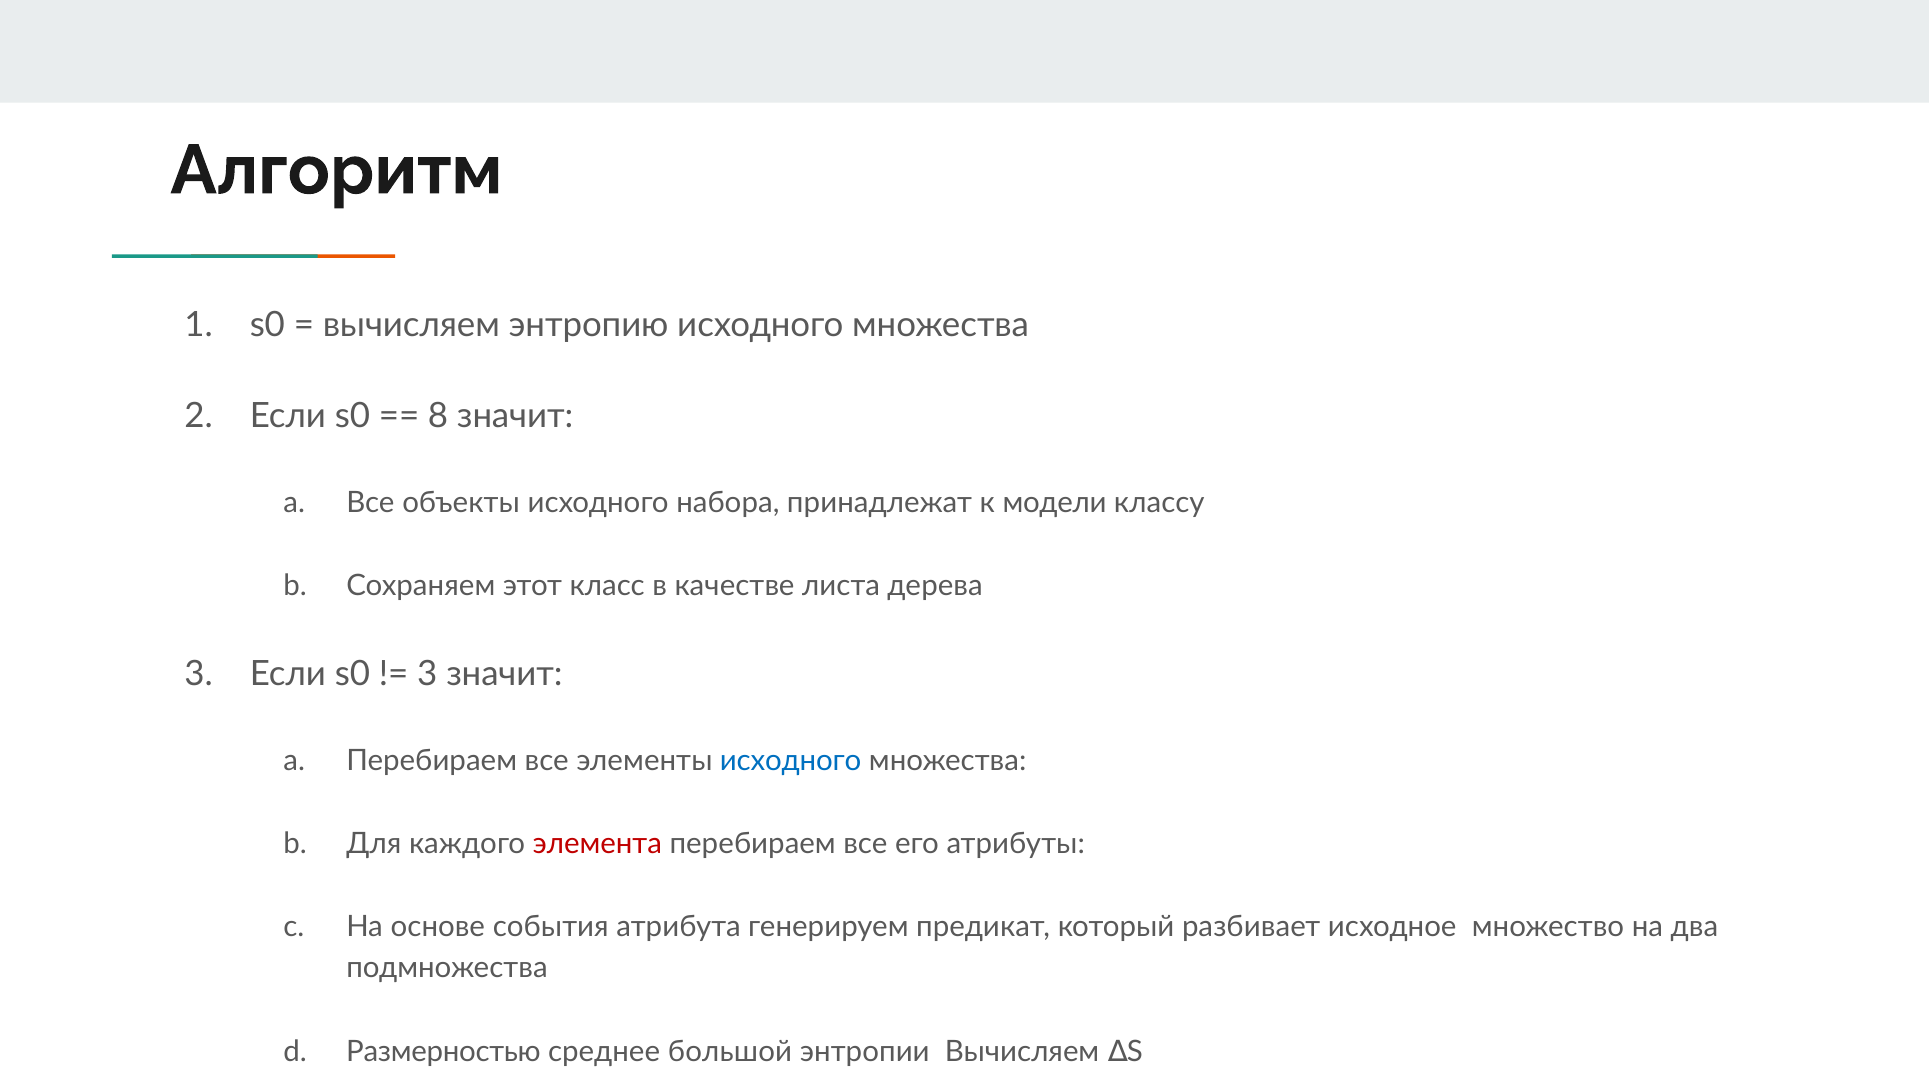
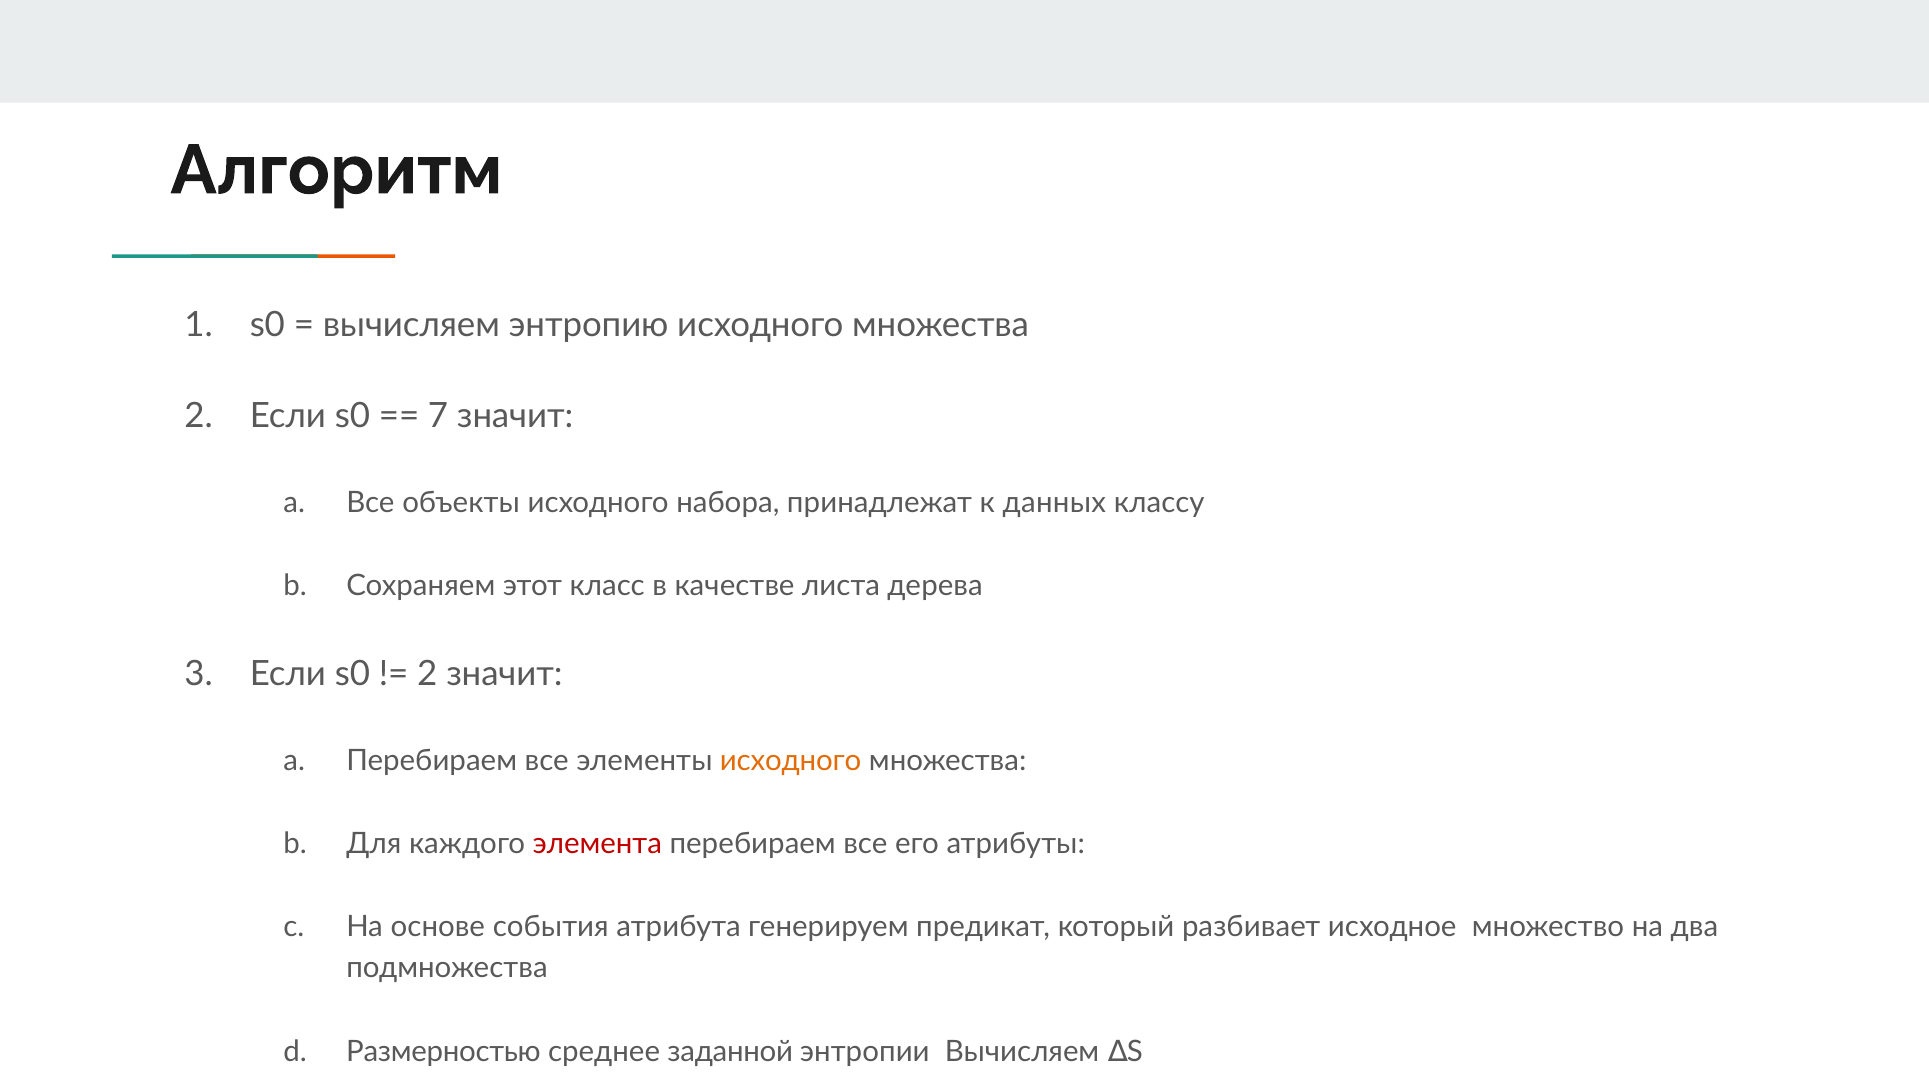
8: 8 -> 7
модели: модели -> данных
3 at (427, 674): 3 -> 2
исходного at (791, 760) colour: blue -> orange
большой: большой -> заданной
